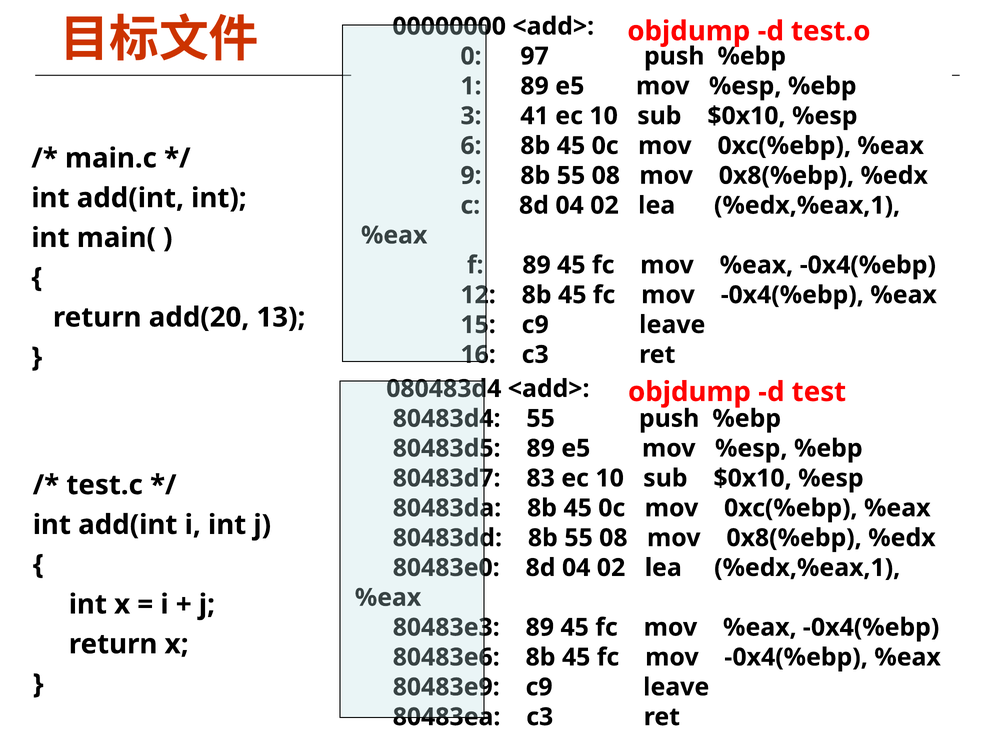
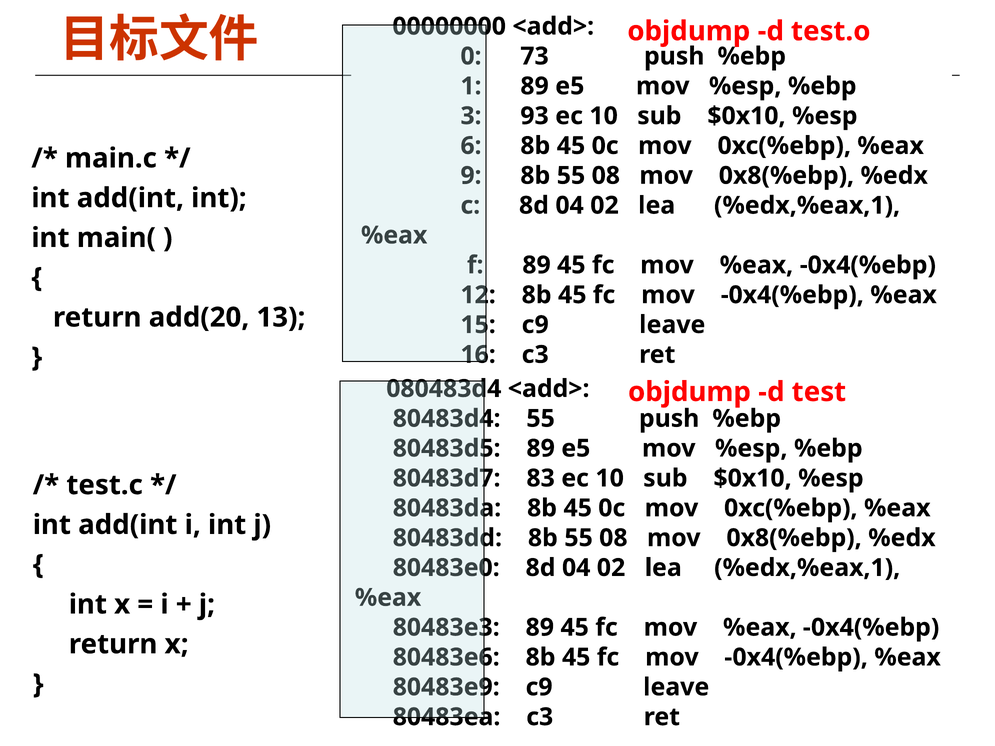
97: 97 -> 73
41: 41 -> 93
